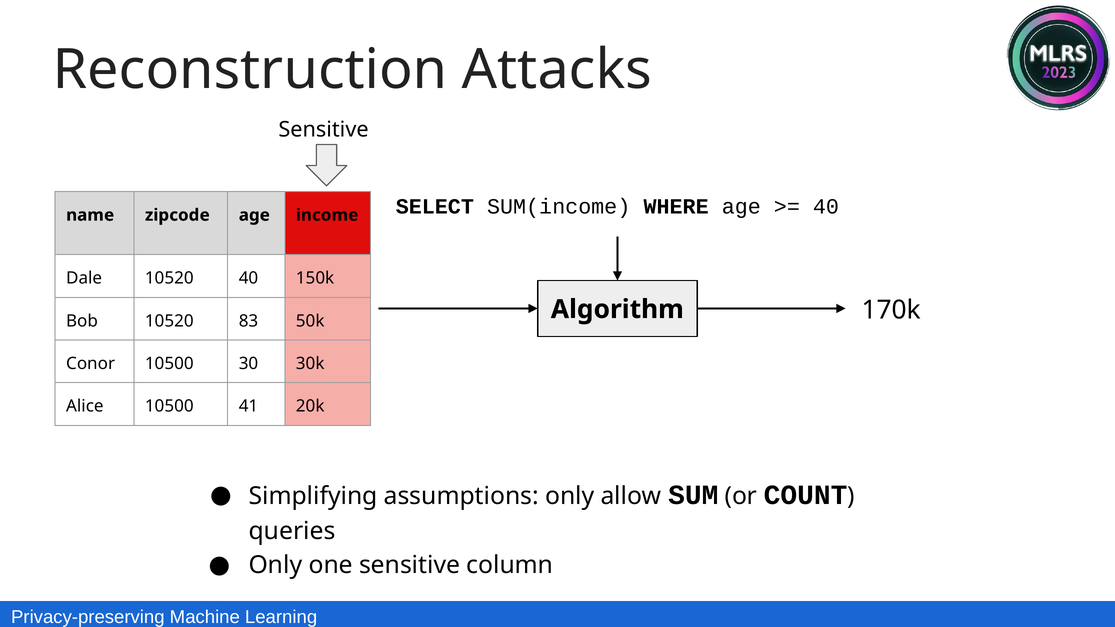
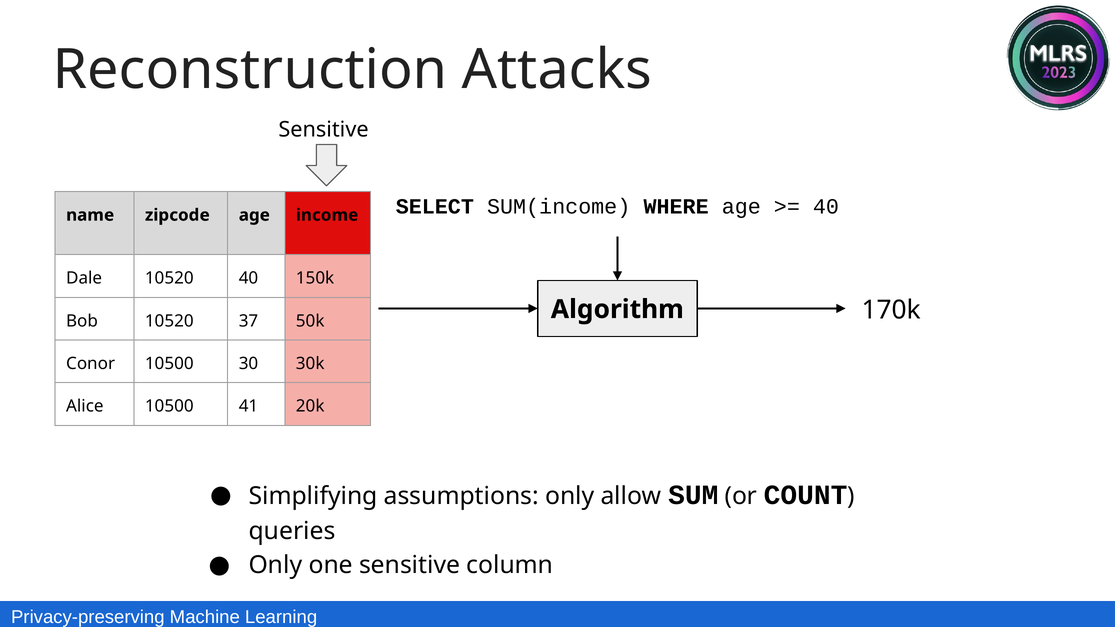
83: 83 -> 37
